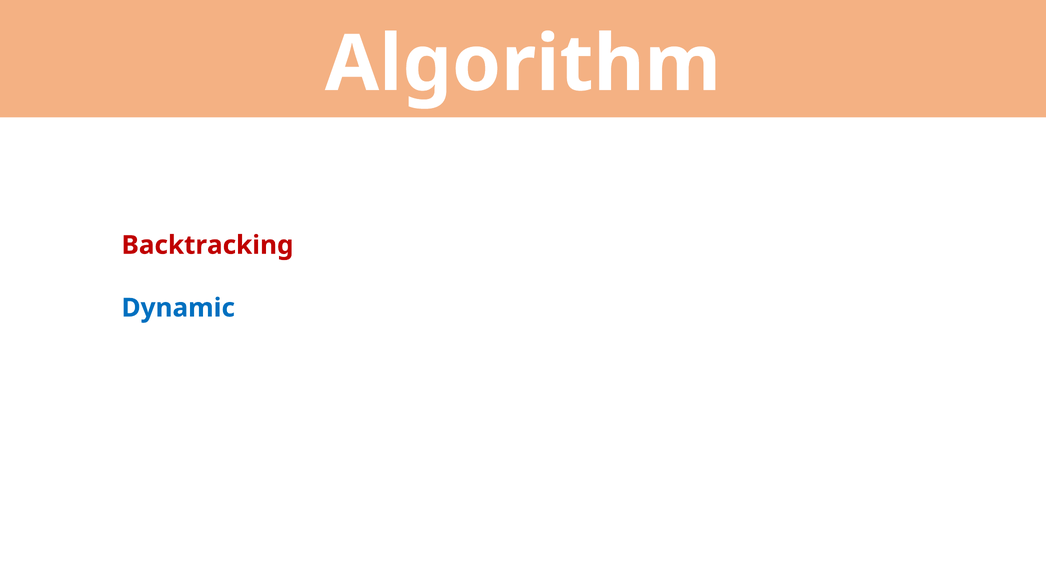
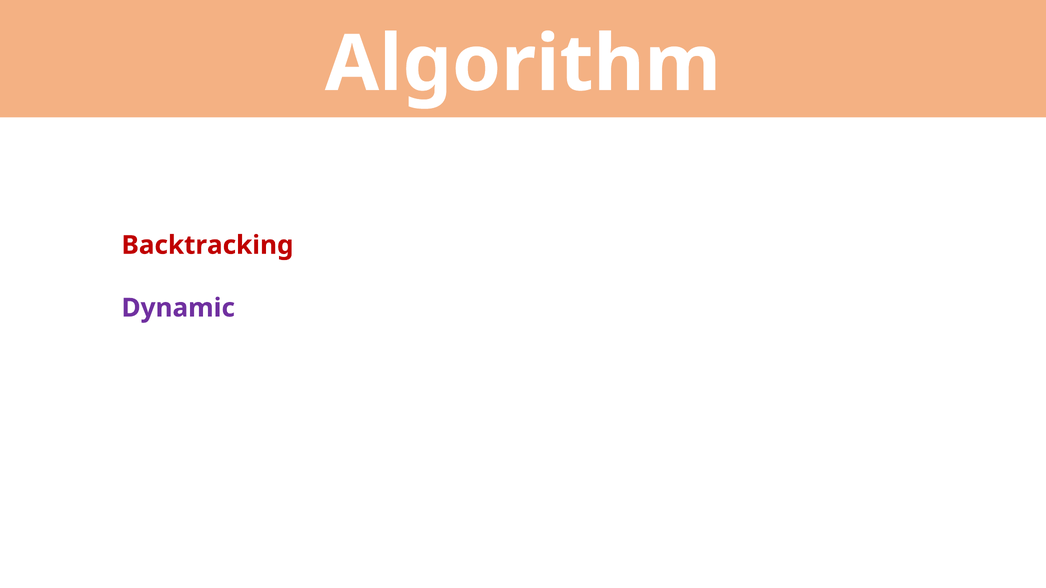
Dynamic colour: blue -> purple
